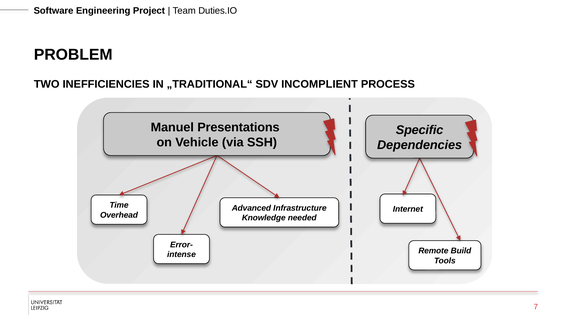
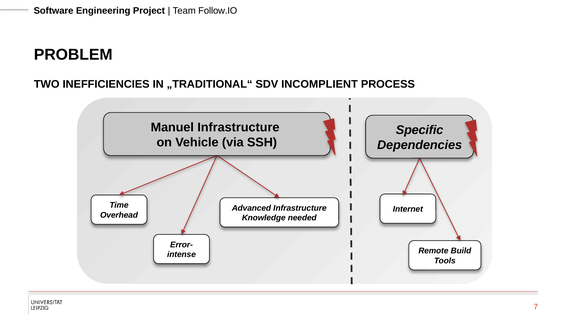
Duties.IO: Duties.IO -> Follow.IO
Manuel Presentations: Presentations -> Infrastructure
